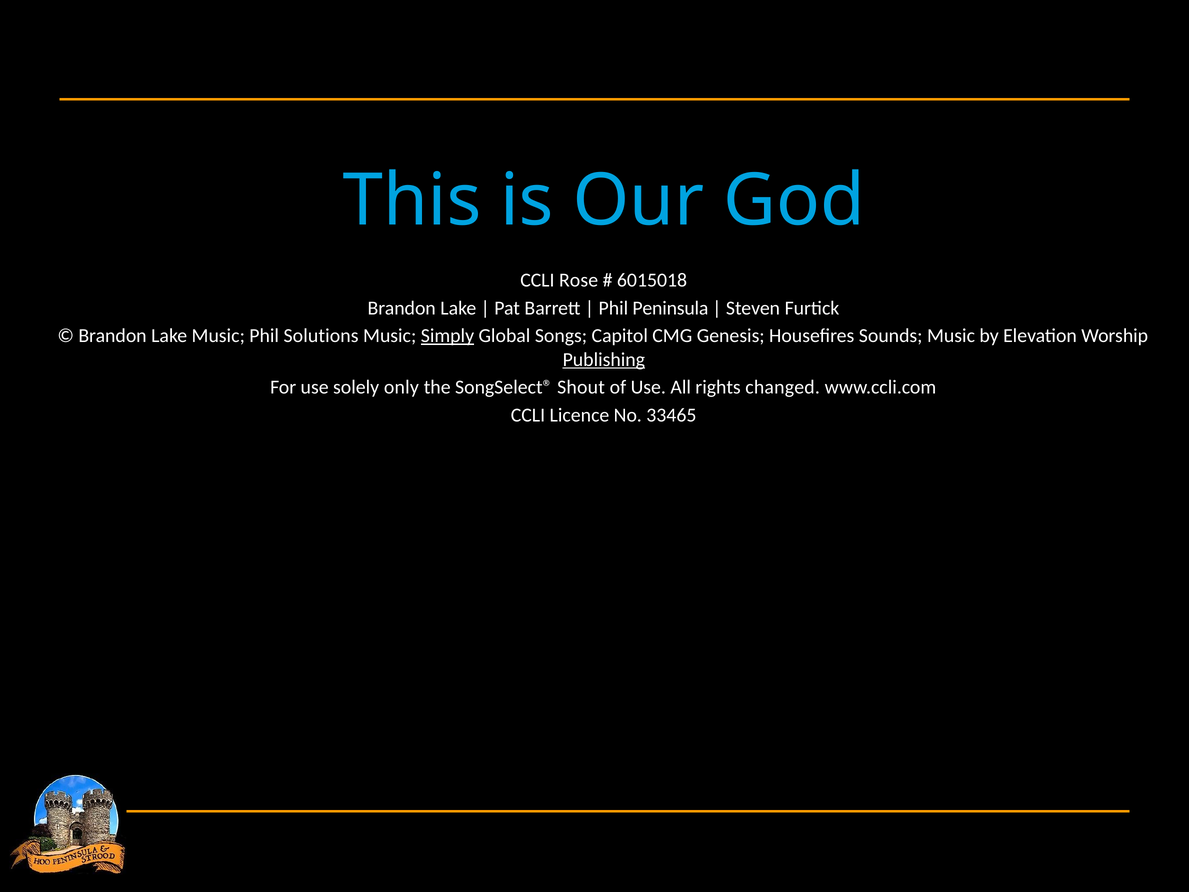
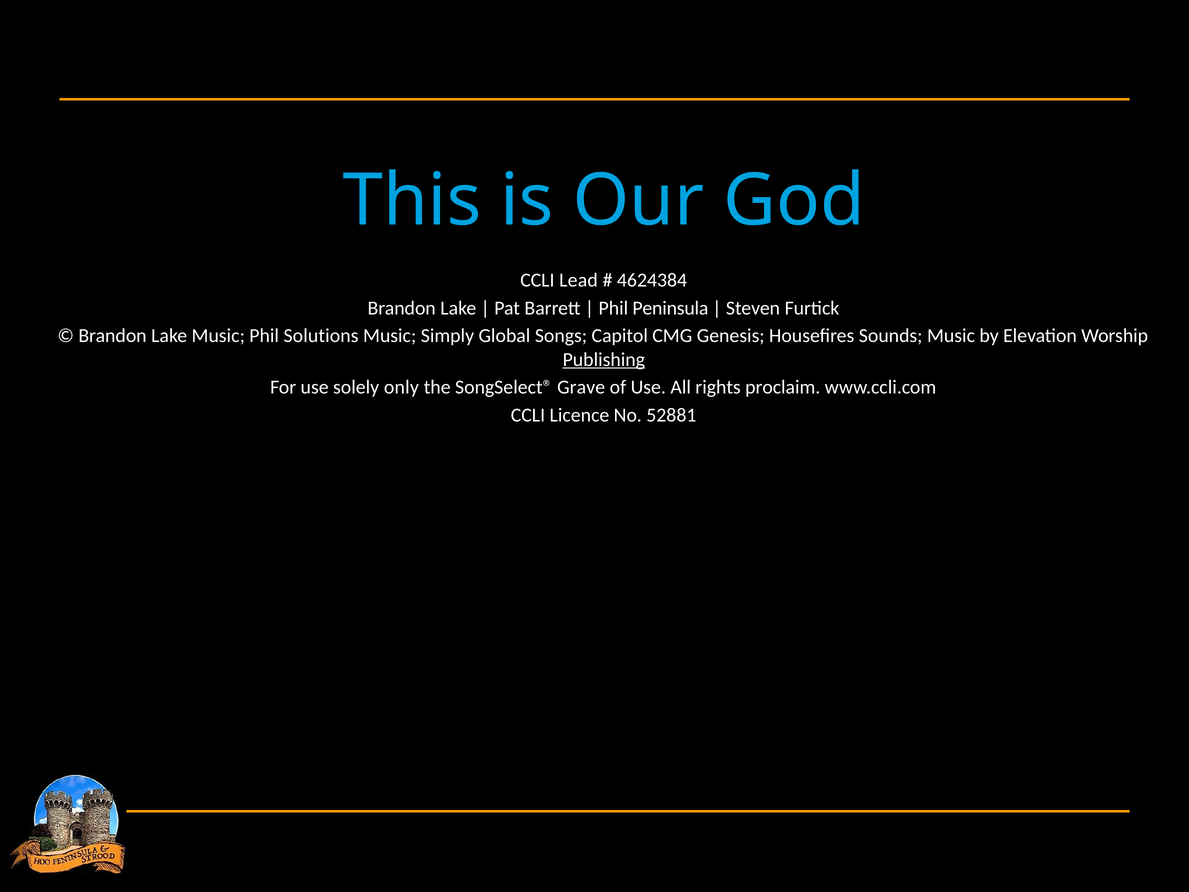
Rose: Rose -> Lead
6015018: 6015018 -> 4624384
Simply underline: present -> none
Shout: Shout -> Grave
changed: changed -> proclaim
33465: 33465 -> 52881
